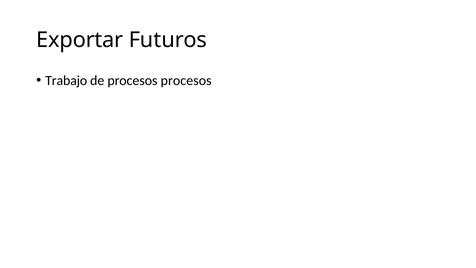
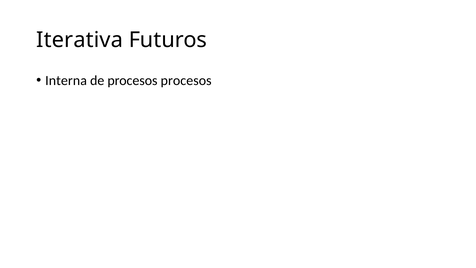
Exportar: Exportar -> Iterativa
Trabajo: Trabajo -> Interna
